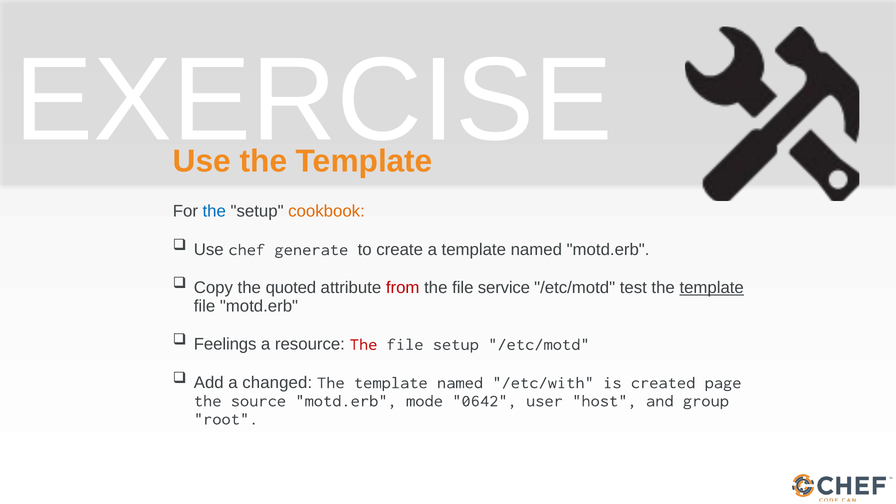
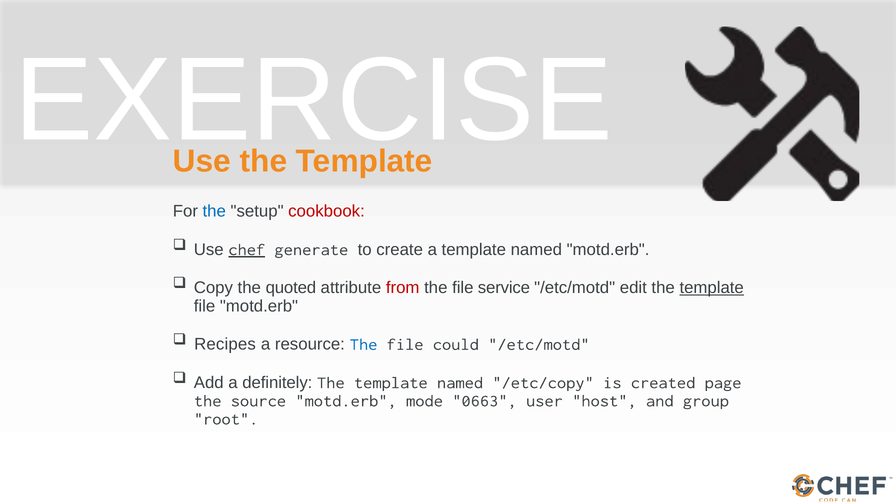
cookbook colour: orange -> red
chef underline: none -> present
test: test -> edit
Feelings: Feelings -> Recipes
The at (364, 344) colour: red -> blue
file setup: setup -> could
changed: changed -> definitely
/etc/with: /etc/with -> /etc/copy
0642: 0642 -> 0663
